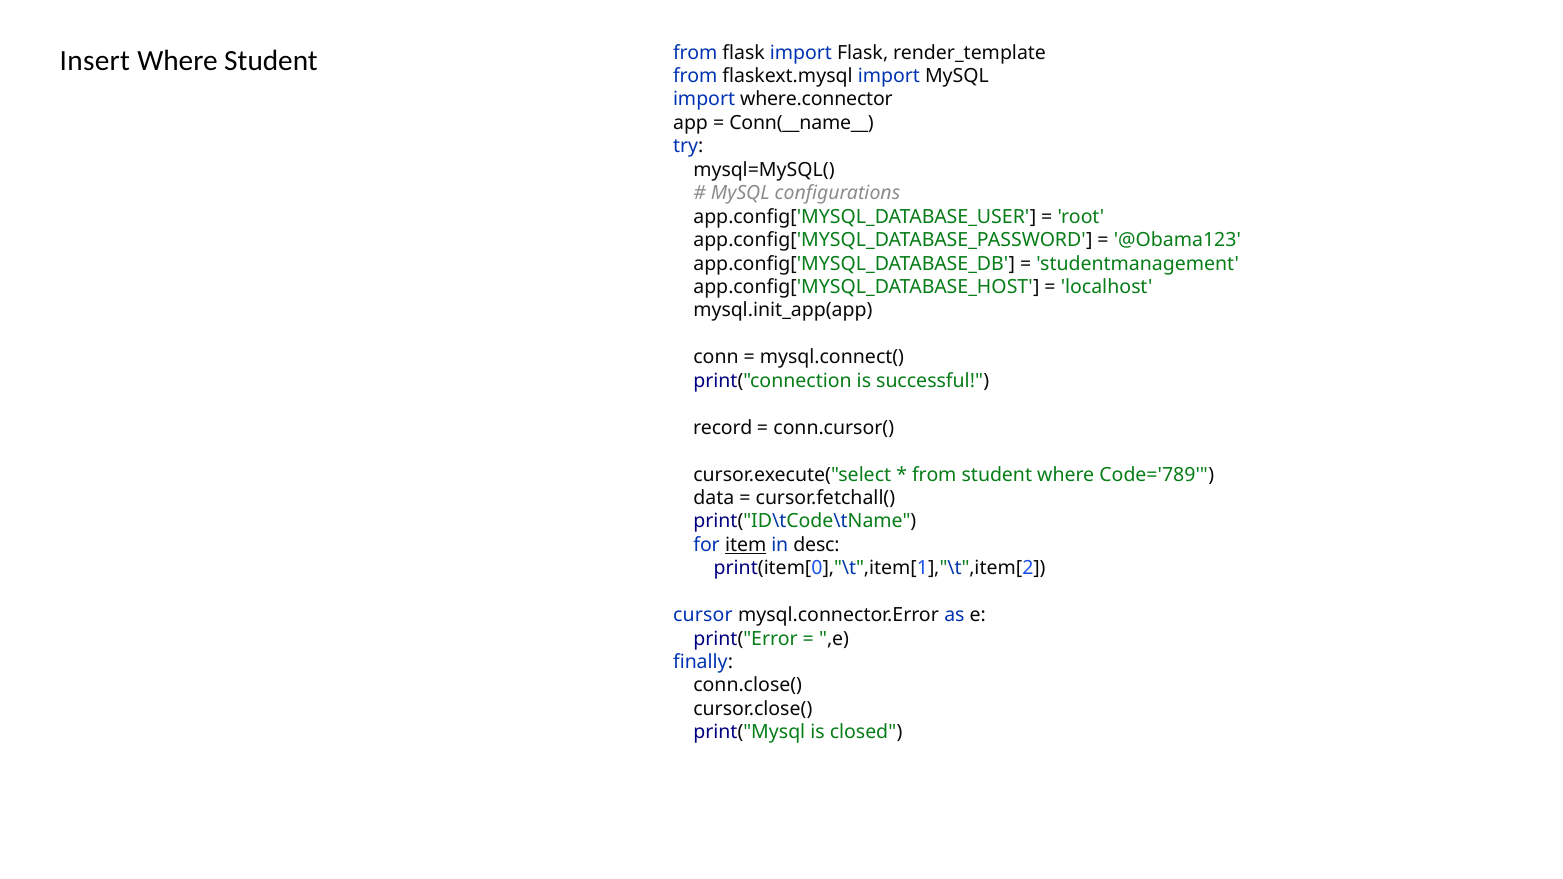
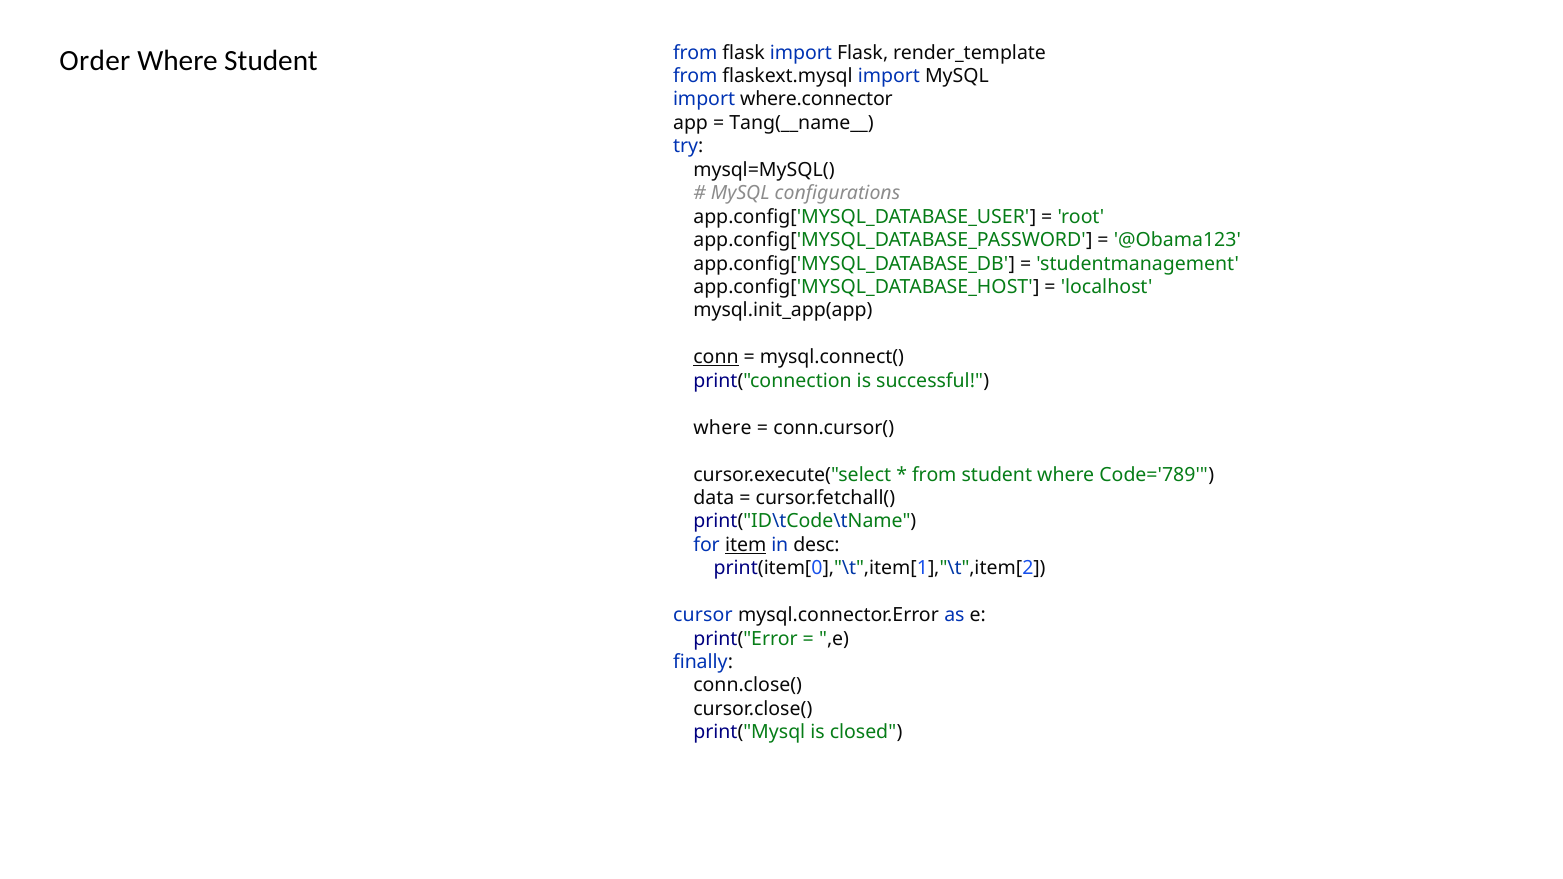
Insert: Insert -> Order
Conn(__name__: Conn(__name__ -> Tang(__name__
conn underline: none -> present
record at (723, 428): record -> where
